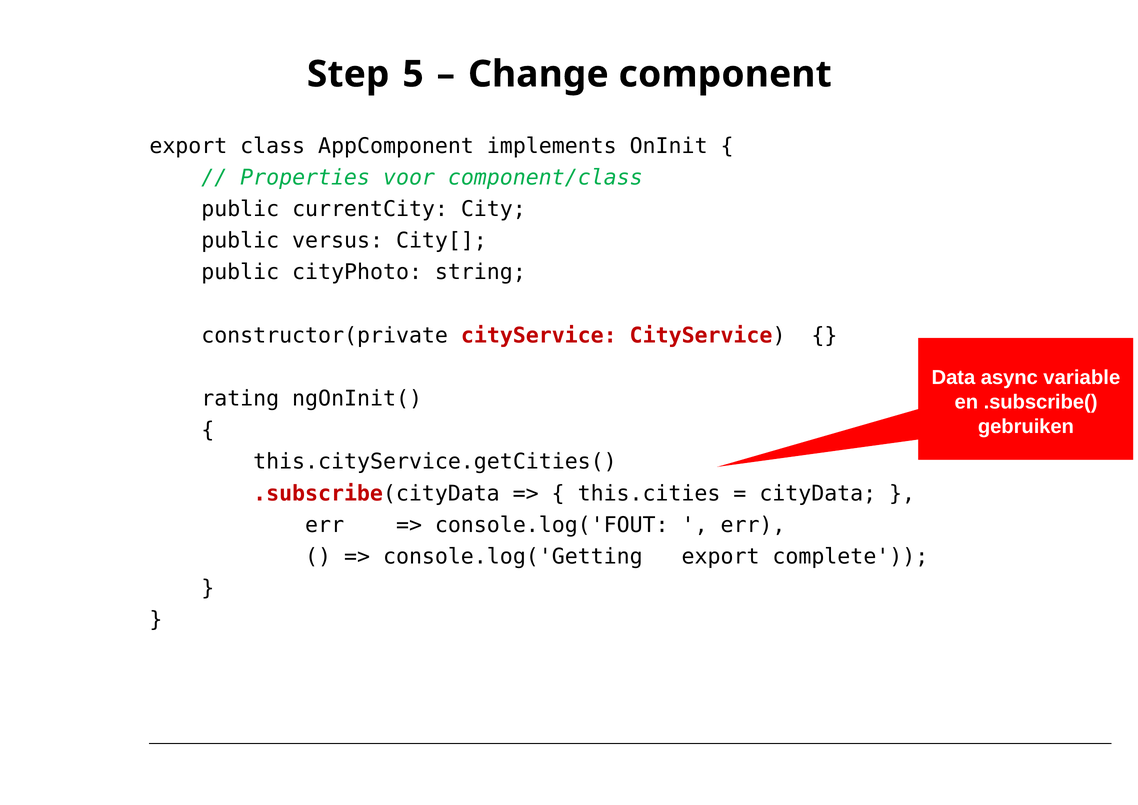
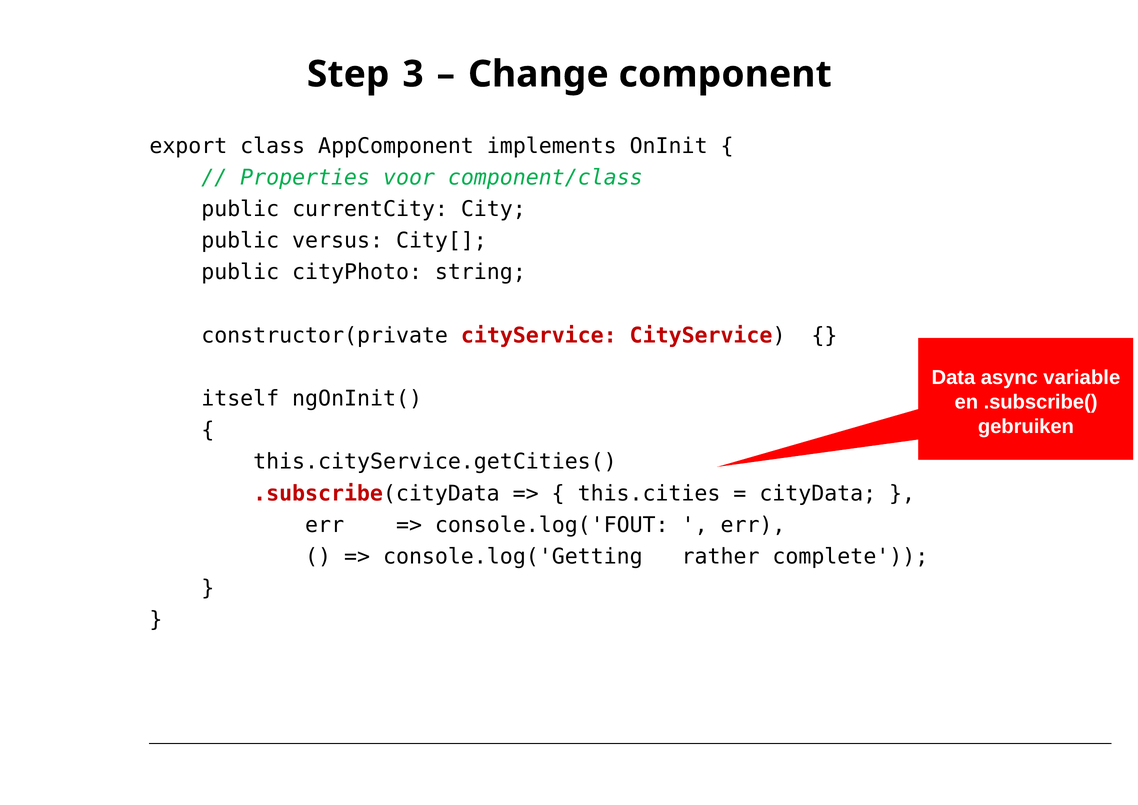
5: 5 -> 3
rating: rating -> itself
console.log('Getting export: export -> rather
